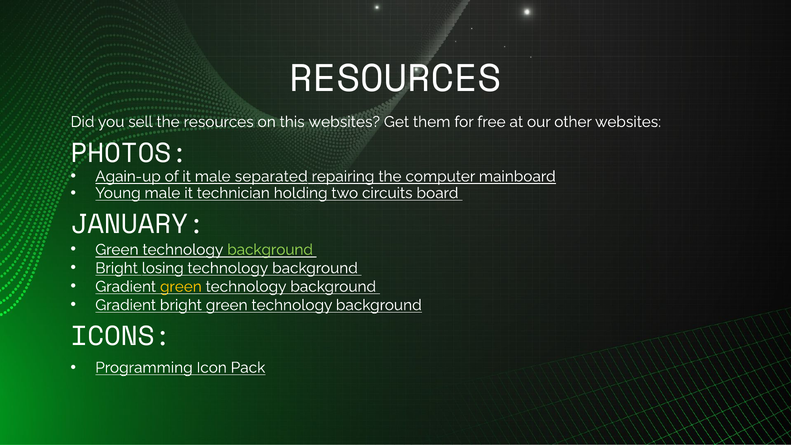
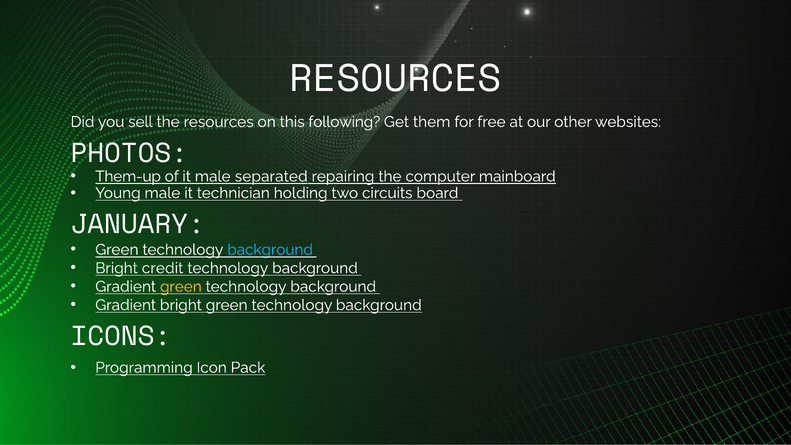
this websites: websites -> following
Again-up: Again-up -> Them-up
background at (270, 250) colour: light green -> light blue
losing: losing -> credit
